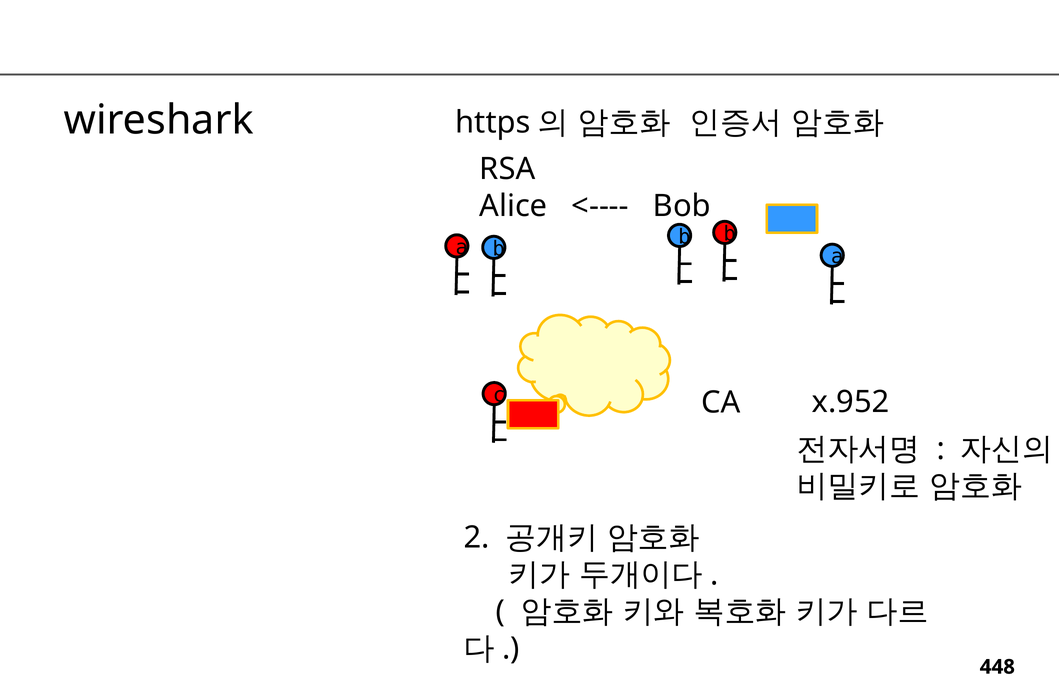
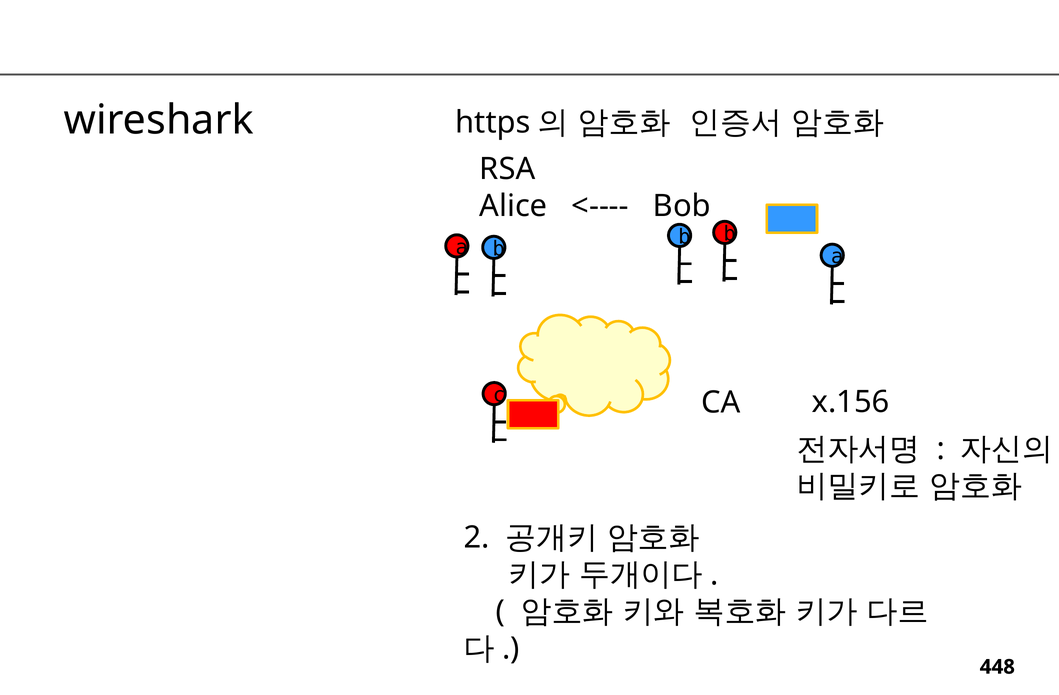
x.952: x.952 -> x.156
